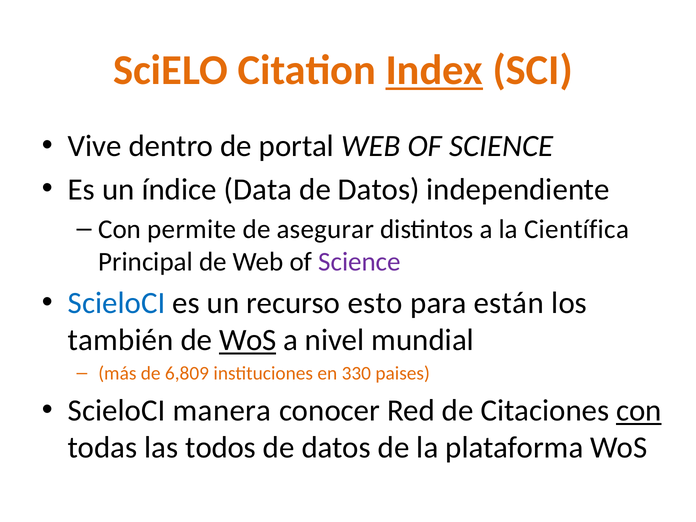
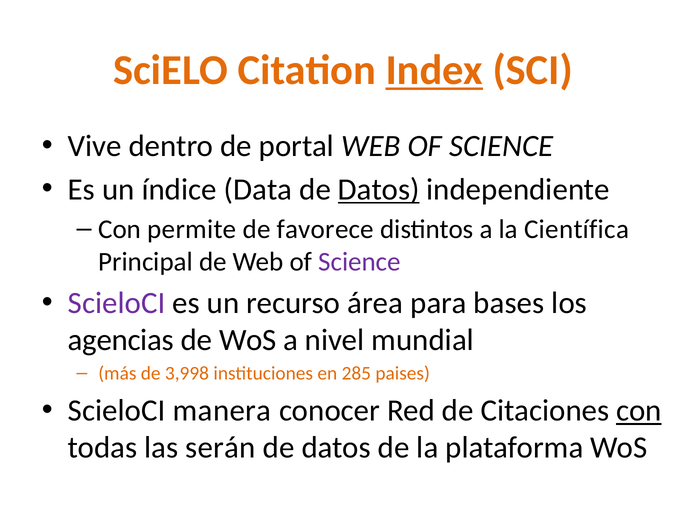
Datos at (379, 189) underline: none -> present
asegurar: asegurar -> favorece
ScieloCI at (117, 303) colour: blue -> purple
esto: esto -> área
están: están -> bases
también: también -> agencias
WoS at (248, 340) underline: present -> none
6,809: 6,809 -> 3,998
330: 330 -> 285
todos: todos -> serán
